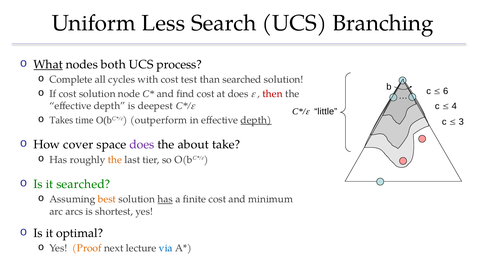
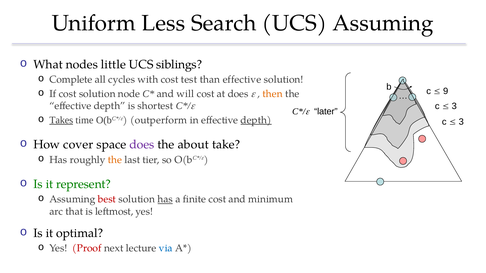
UCS Branching: Branching -> Assuming
What underline: present -> none
both: both -> little
process: process -> siblings
than searched: searched -> effective
6: 6 -> 9
find: find -> will
then colour: red -> orange
4 at (454, 106): 4 -> 3
deepest: deepest -> shortest
little: little -> later
Takes underline: none -> present
it searched: searched -> represent
best colour: orange -> red
arcs: arcs -> that
shortest: shortest -> leftmost
Proof colour: orange -> red
